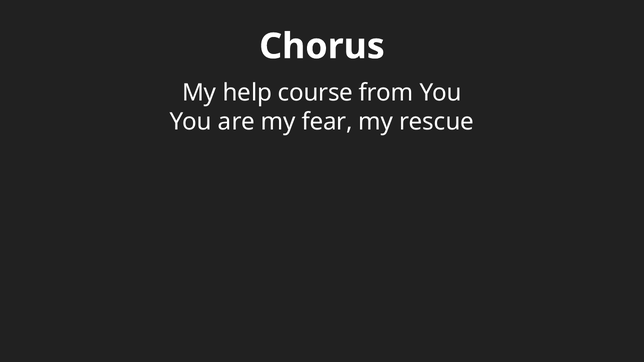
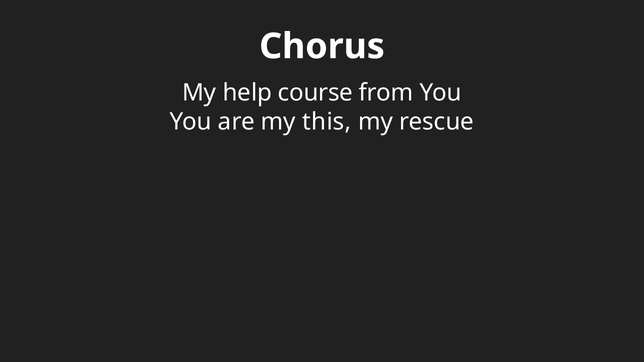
fear: fear -> this
